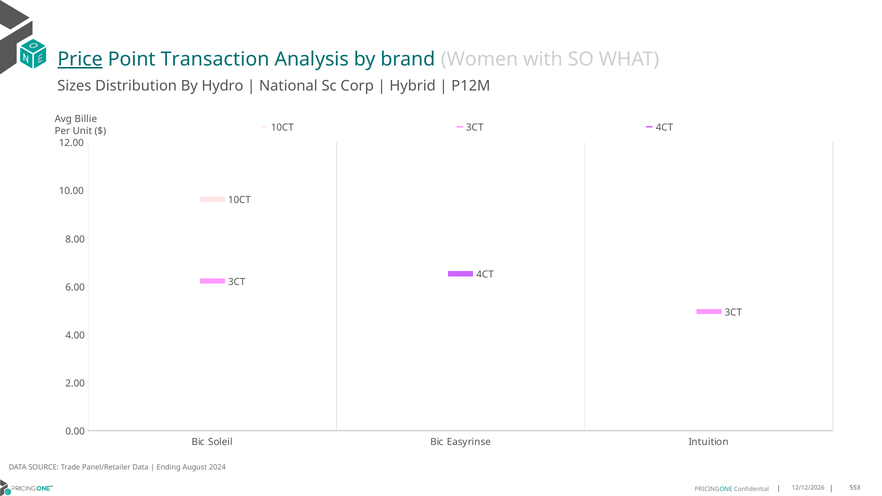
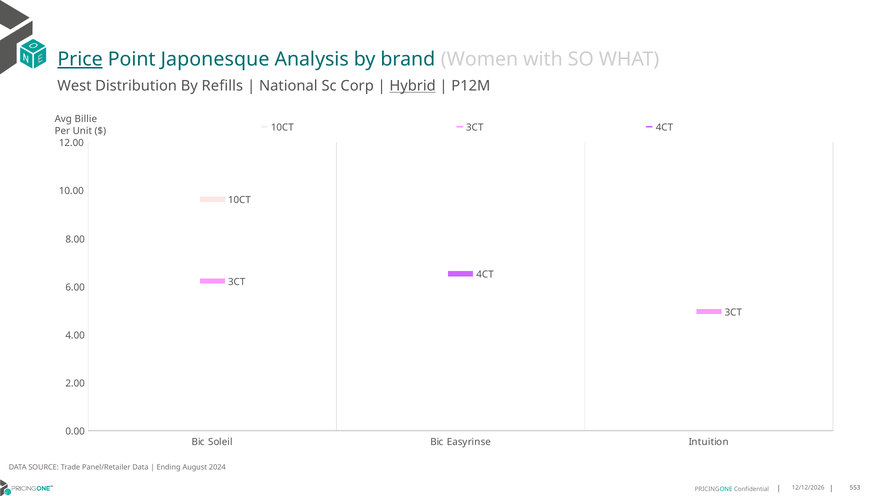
Transaction: Transaction -> Japonesque
Sizes: Sizes -> West
Hydro: Hydro -> Refills
Hybrid underline: none -> present
